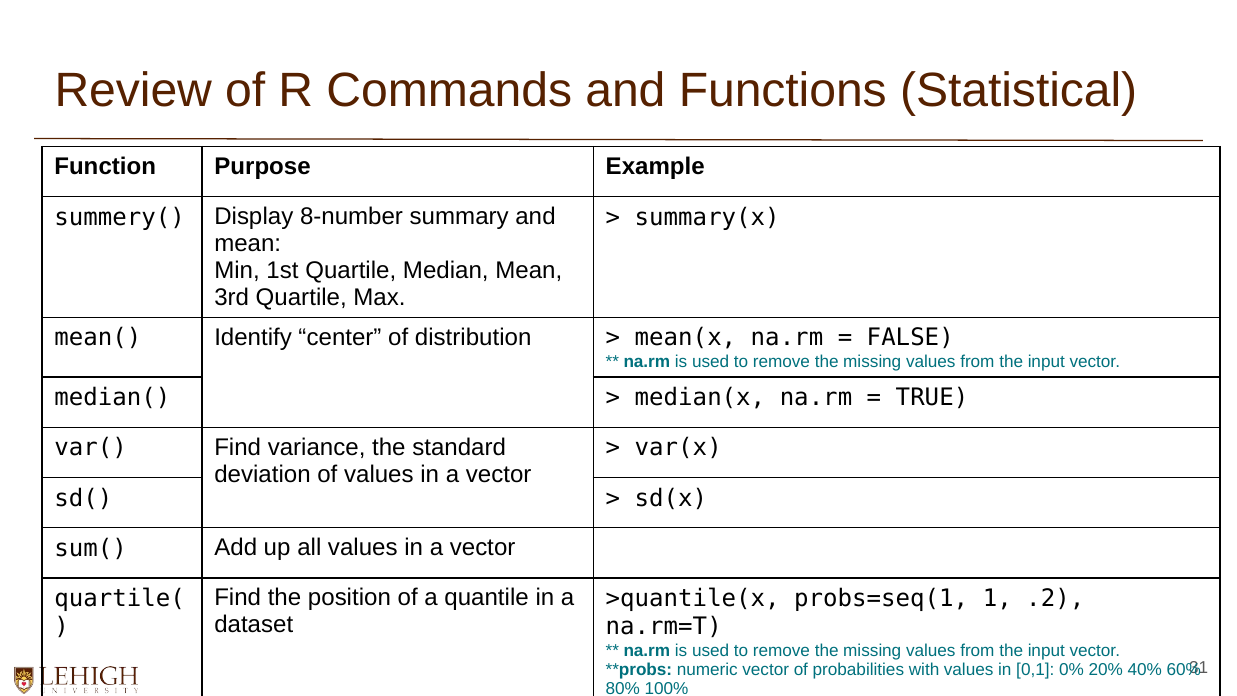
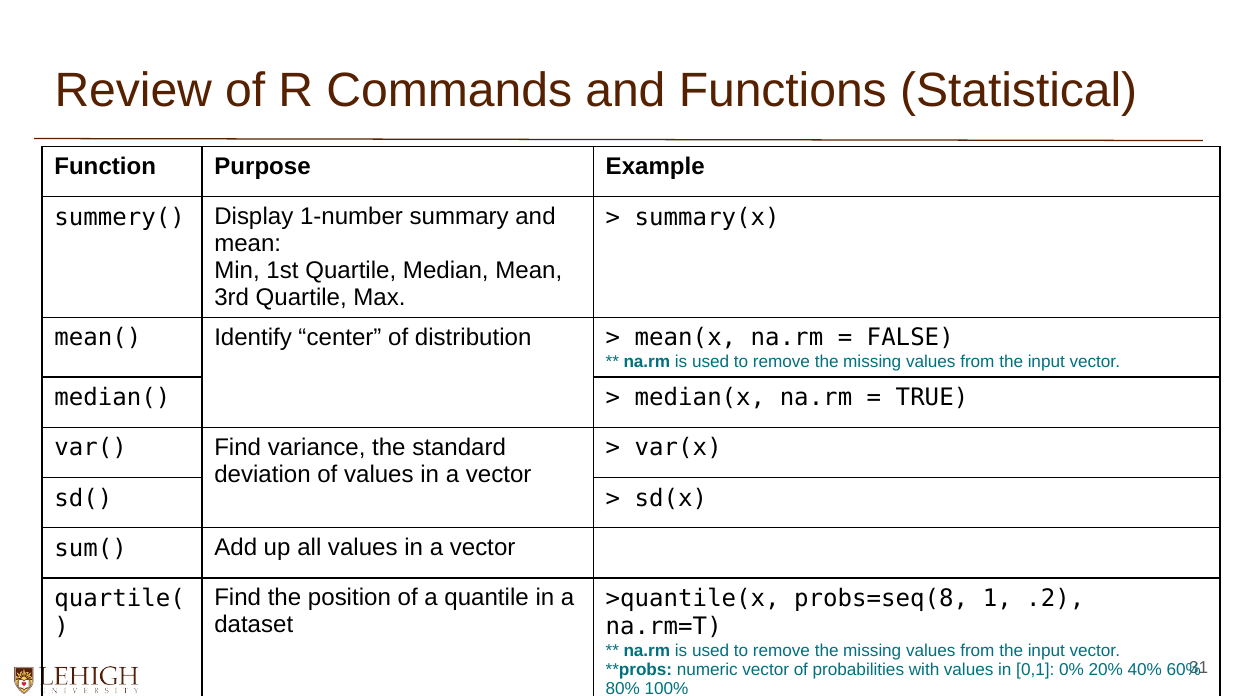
8-number: 8-number -> 1-number
probs=seq(1: probs=seq(1 -> probs=seq(8
